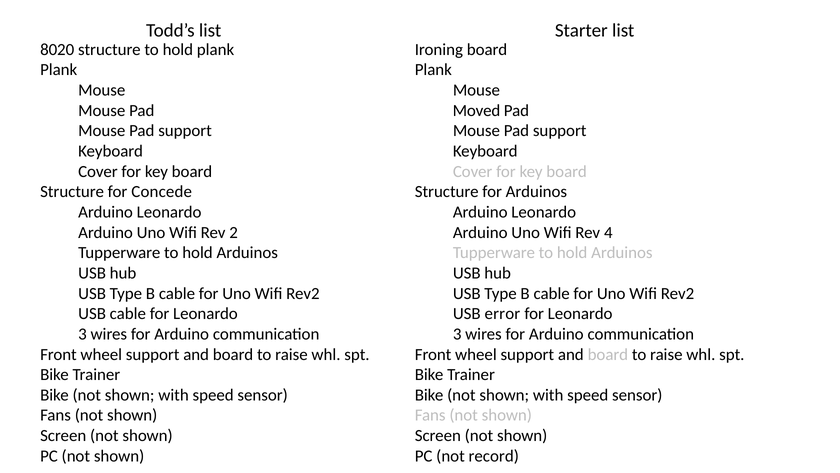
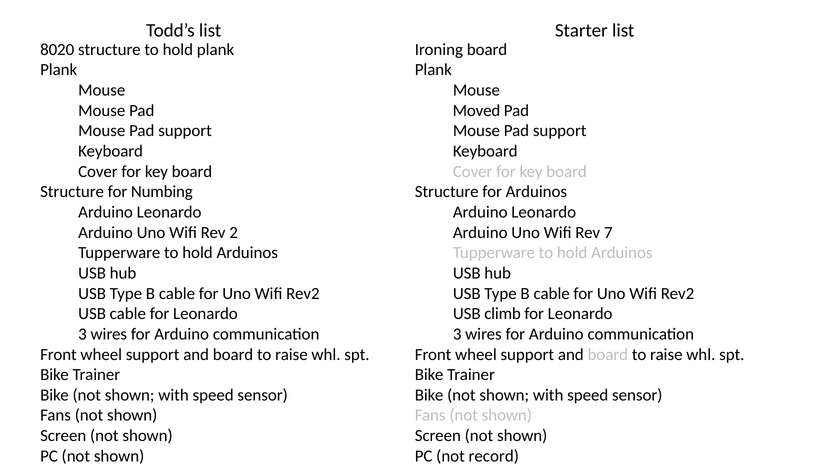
Concede: Concede -> Numbing
4: 4 -> 7
error: error -> climb
